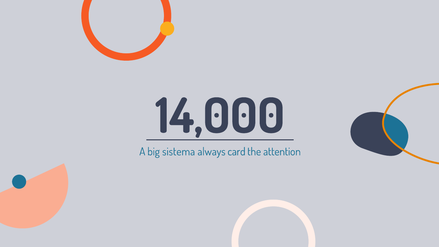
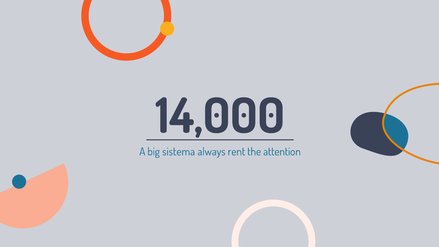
card: card -> rent
